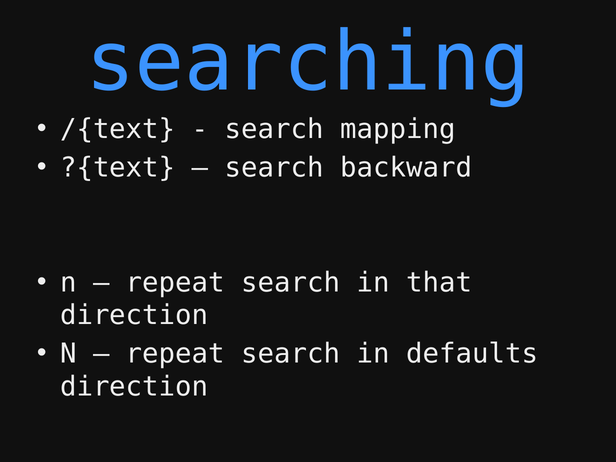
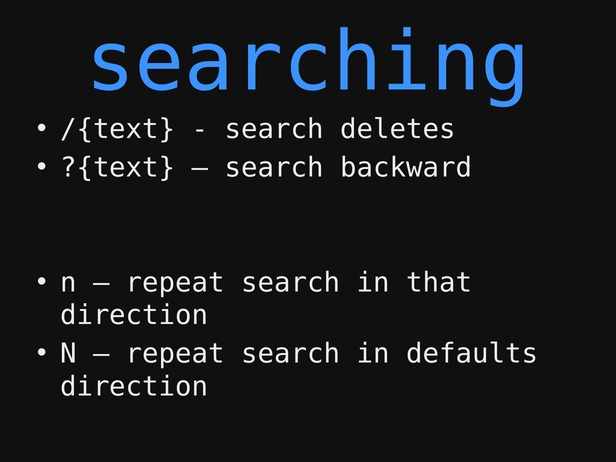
mapping: mapping -> deletes
